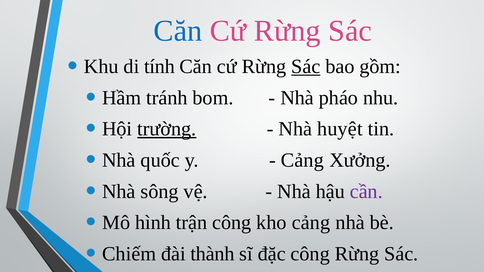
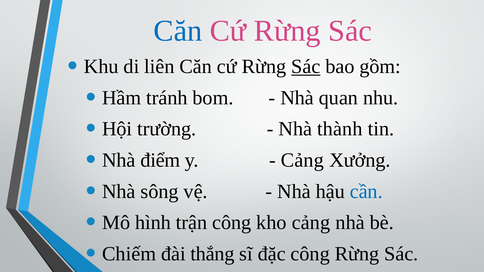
tính: tính -> liên
pháo: pháo -> quan
trường underline: present -> none
huyệt: huyệt -> thành
quốc: quốc -> điểm
cần colour: purple -> blue
thành: thành -> thắng
